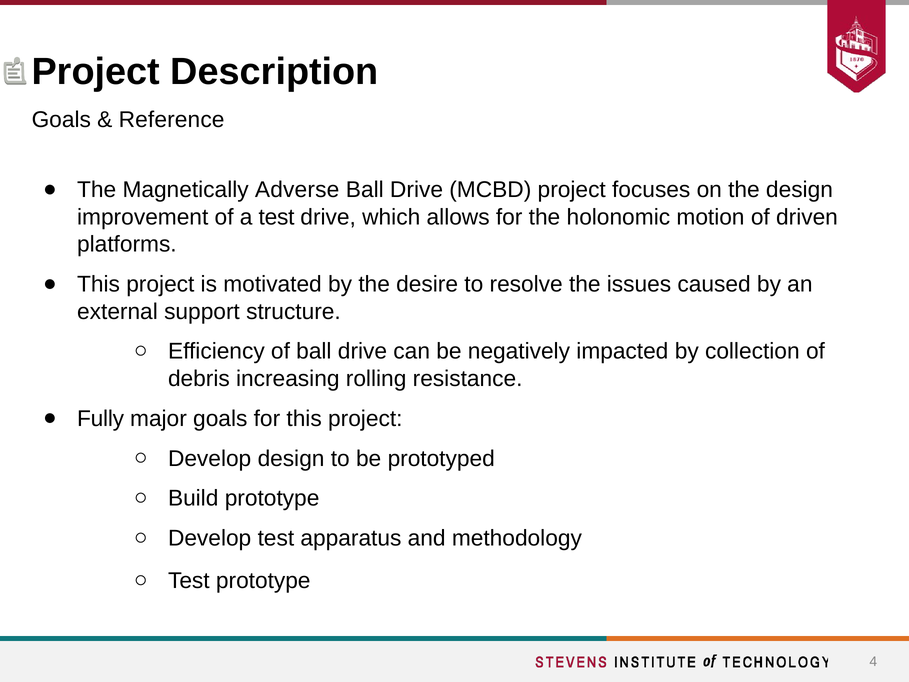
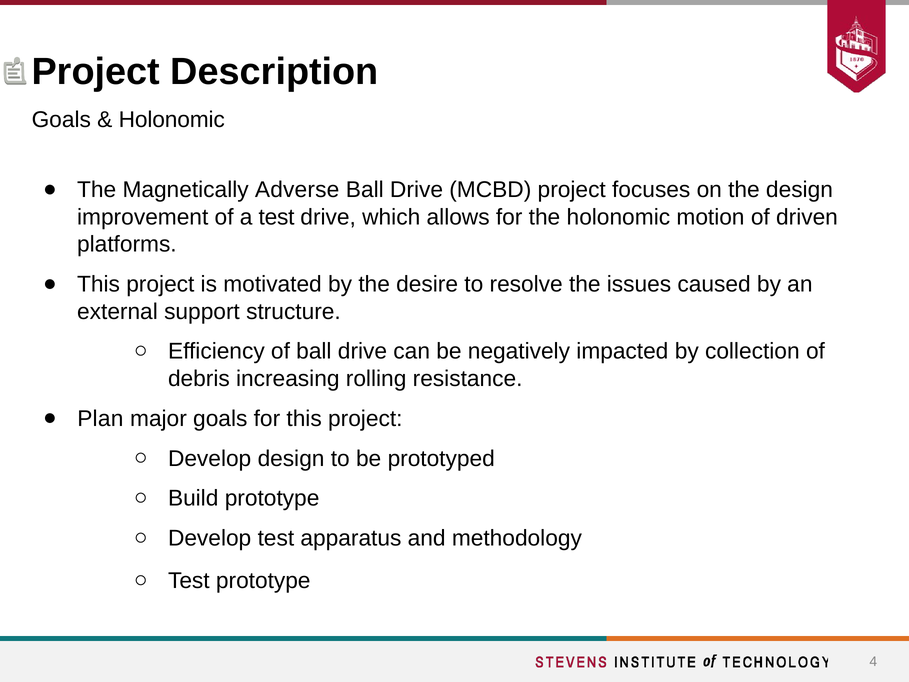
Reference at (172, 120): Reference -> Holonomic
Fully: Fully -> Plan
